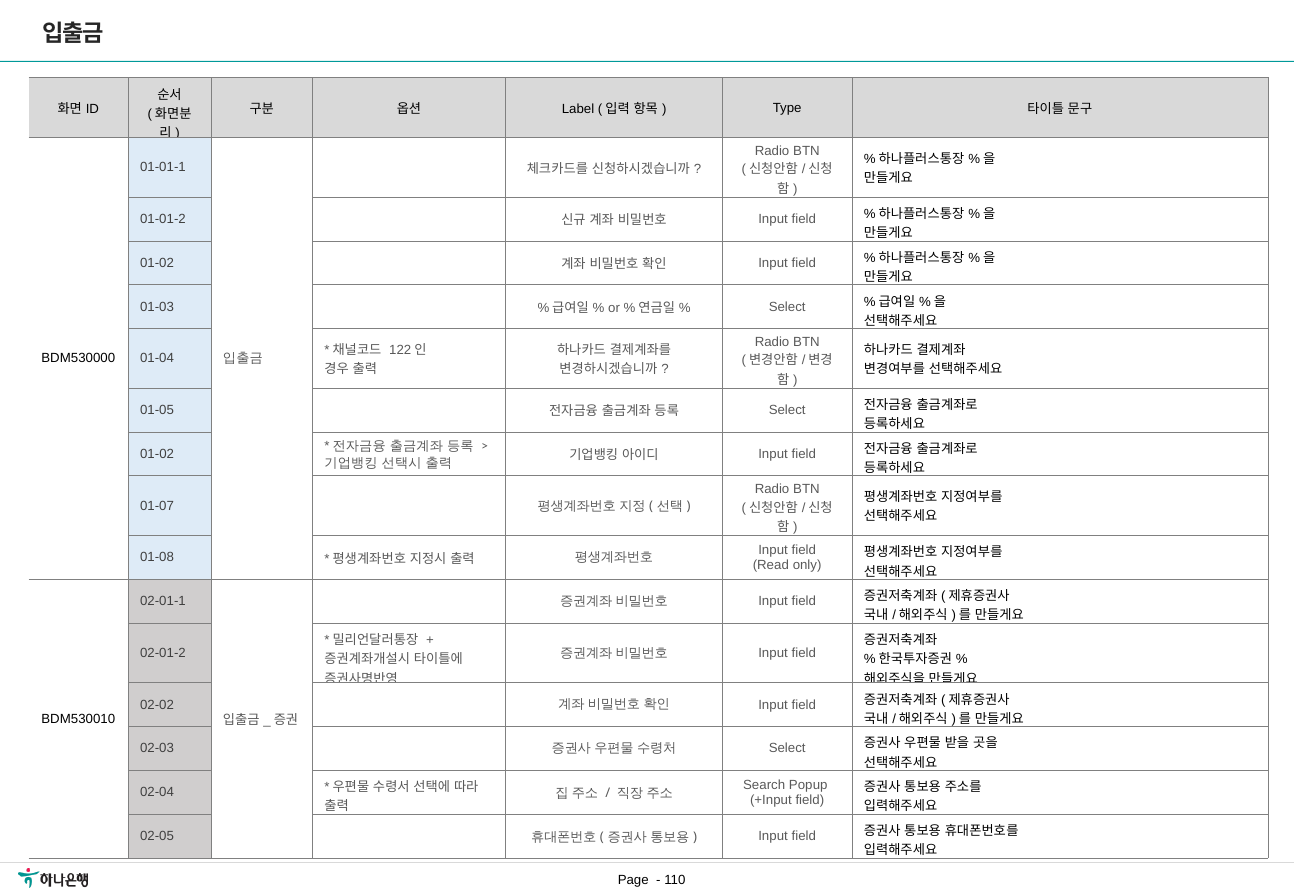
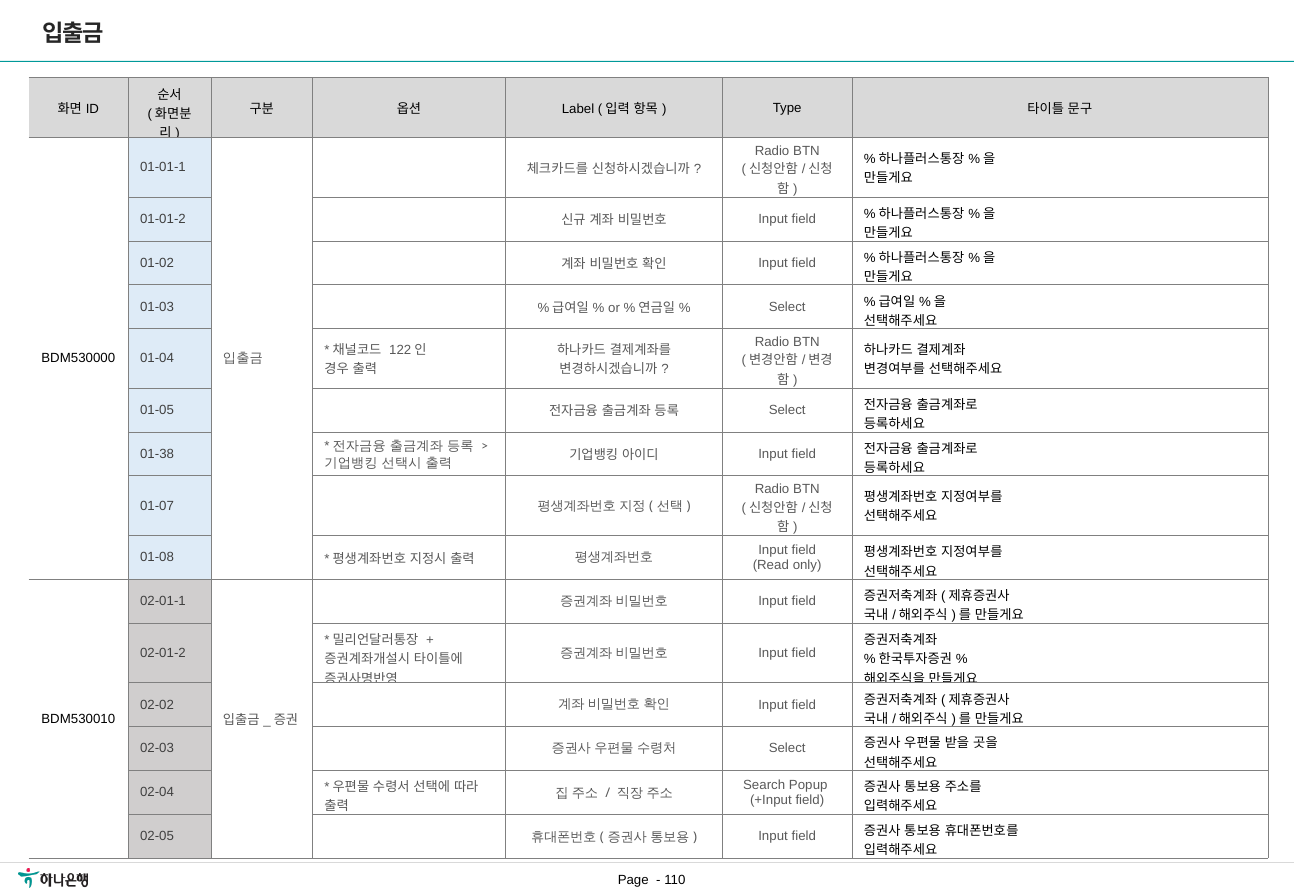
01-02 at (157, 454): 01-02 -> 01-38
